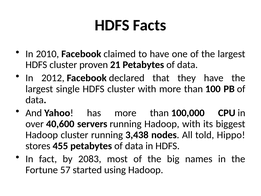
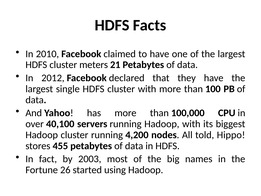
proven: proven -> meters
40,600: 40,600 -> 40,100
3,438: 3,438 -> 4,200
2083: 2083 -> 2003
57: 57 -> 26
